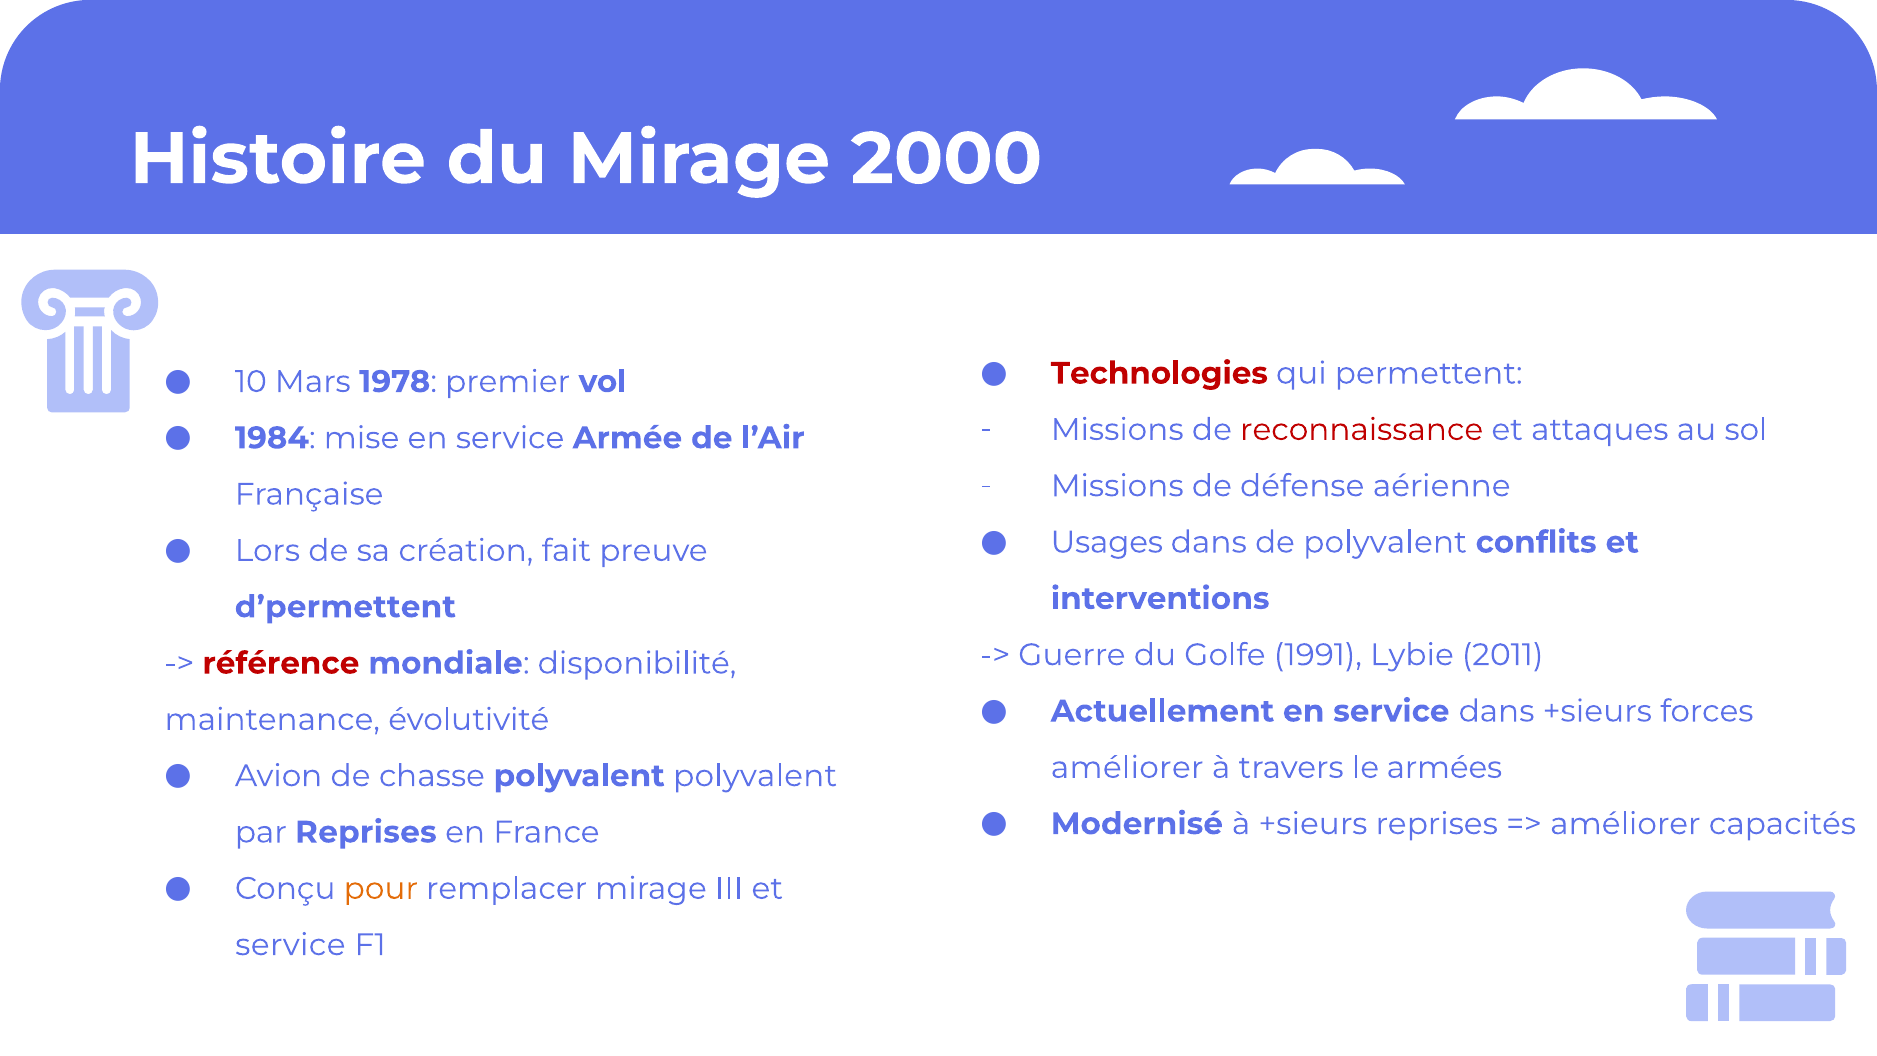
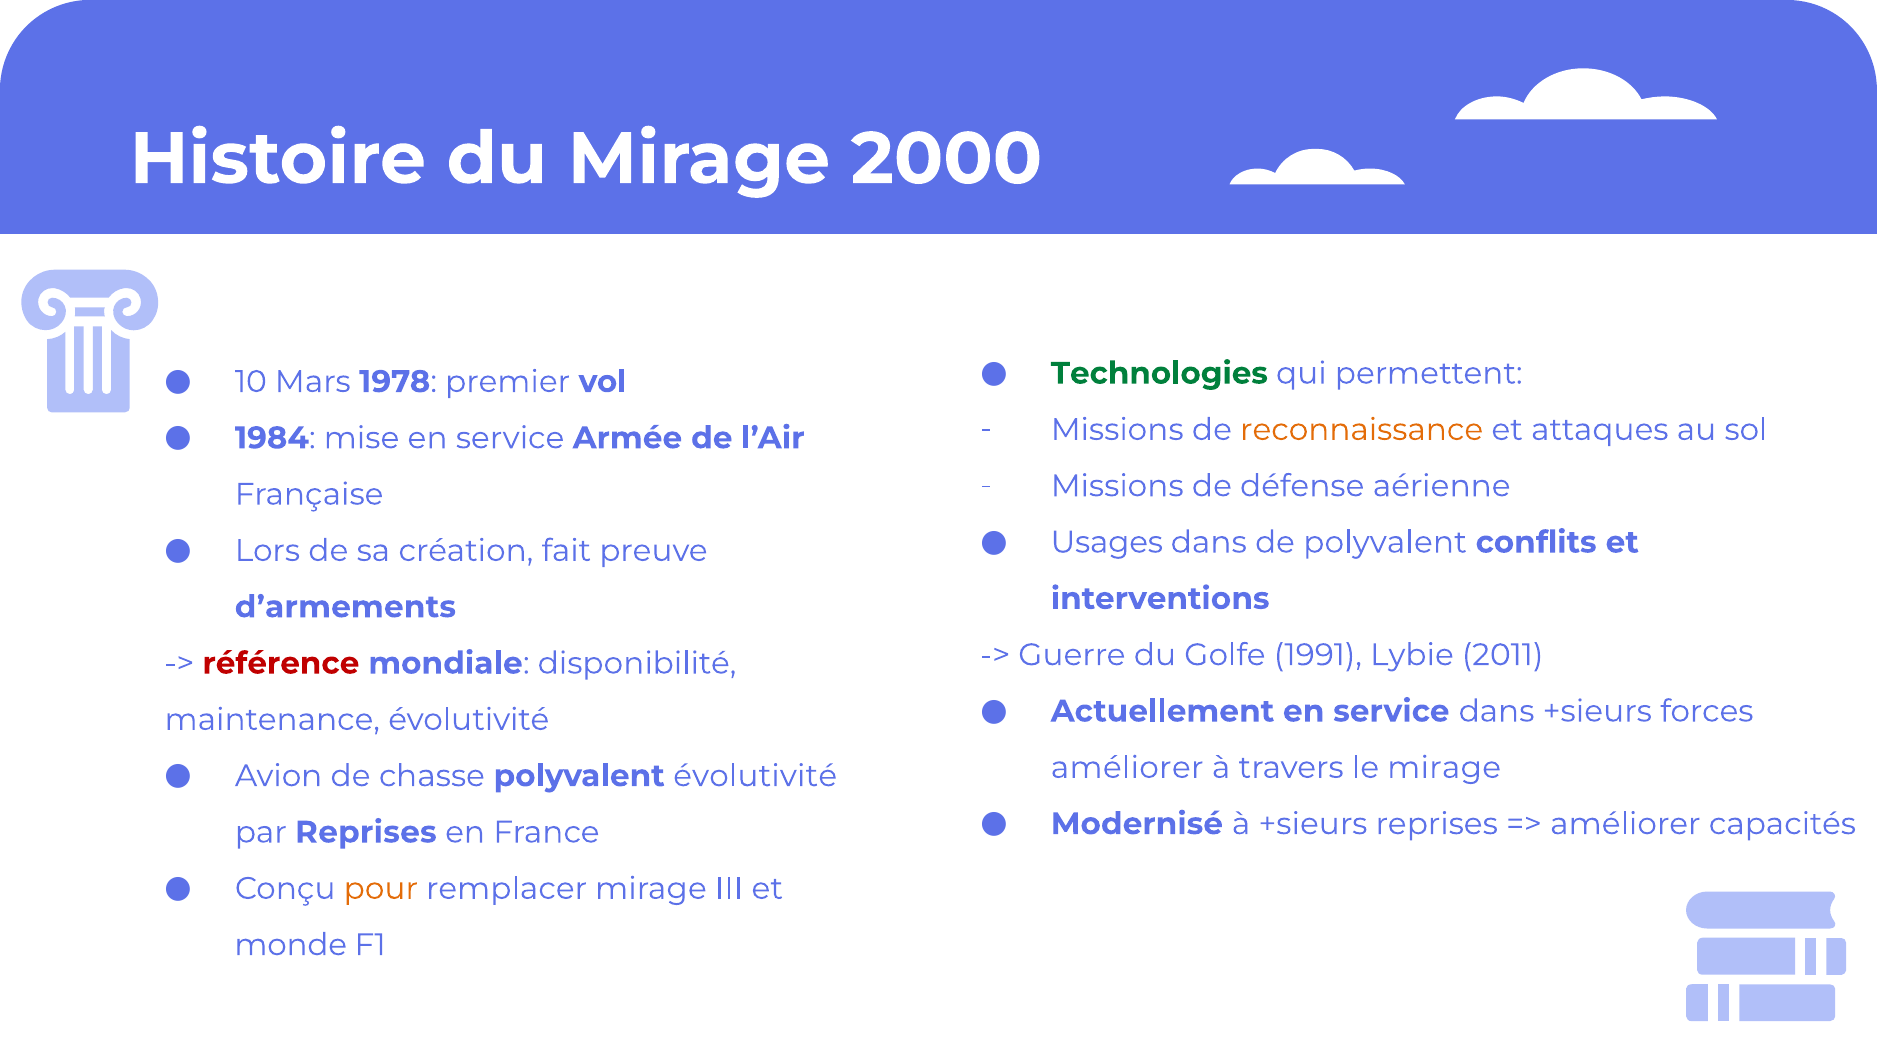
Technologies colour: red -> green
reconnaissance colour: red -> orange
d’permettent: d’permettent -> d’armements
le armées: armées -> mirage
polyvalent polyvalent: polyvalent -> évolutivité
service at (290, 945): service -> monde
